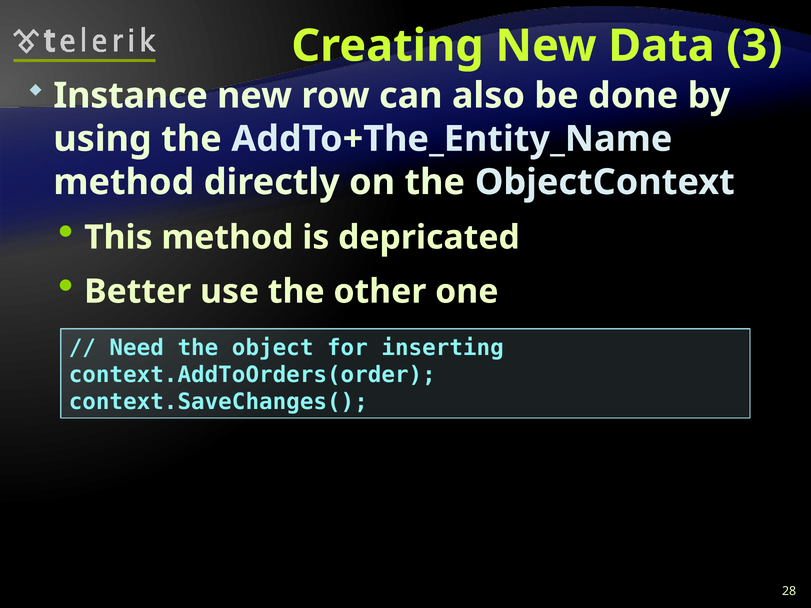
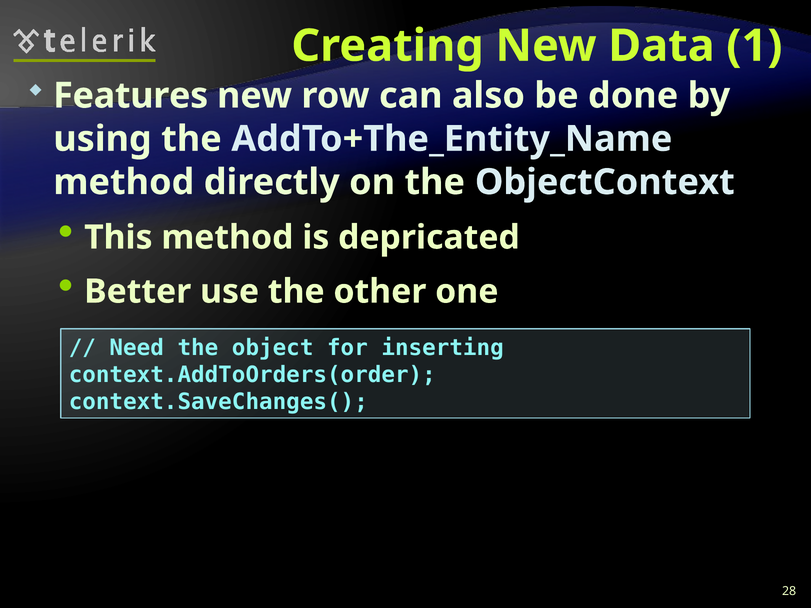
3: 3 -> 1
Instance: Instance -> Features
